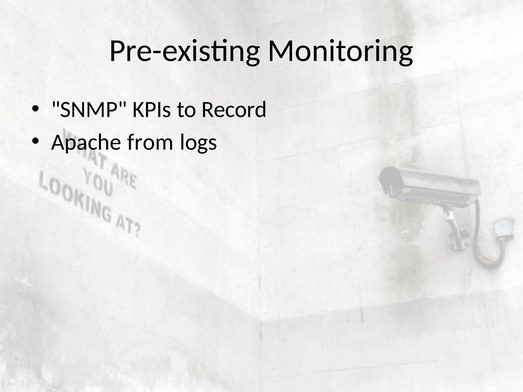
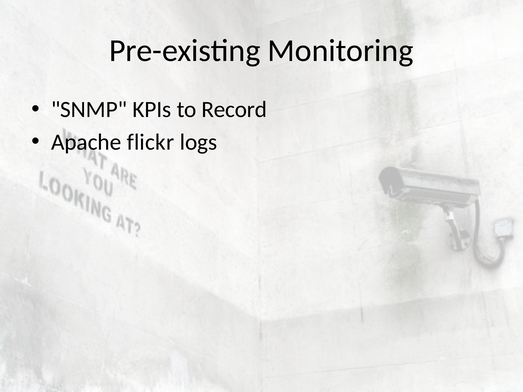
from: from -> flickr
